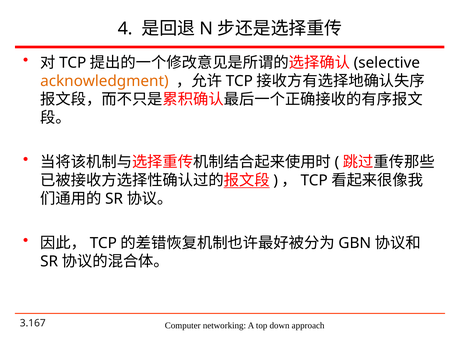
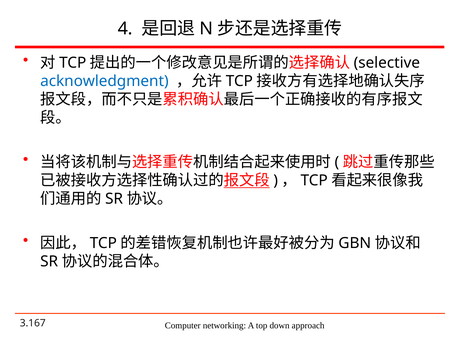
acknowledgment colour: orange -> blue
